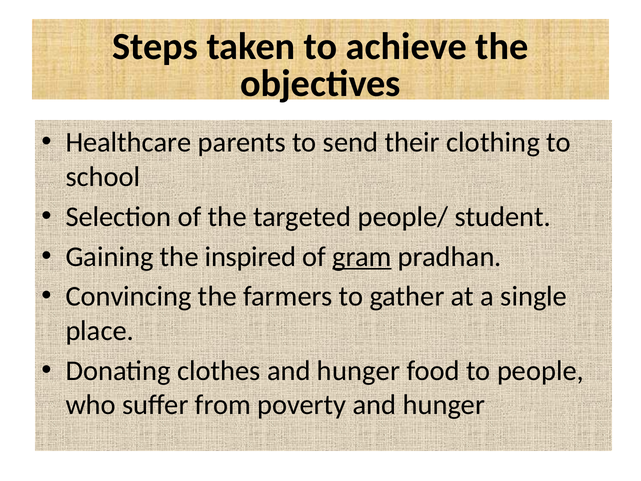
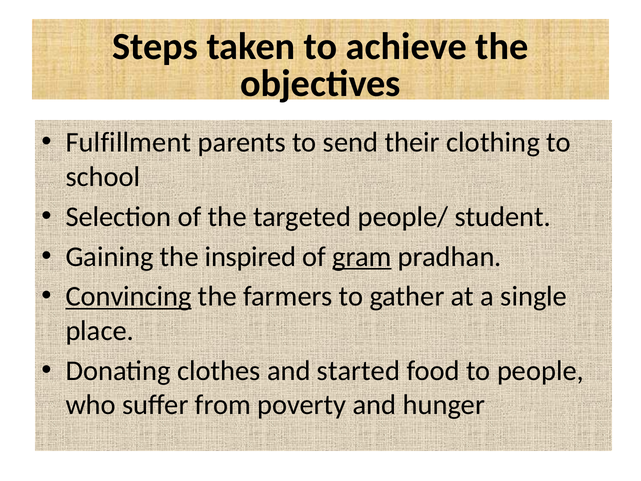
Healthcare: Healthcare -> Fulfillment
Convincing underline: none -> present
clothes and hunger: hunger -> started
